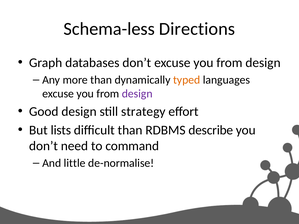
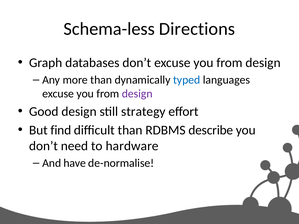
typed colour: orange -> blue
lists: lists -> find
command: command -> hardware
little: little -> have
